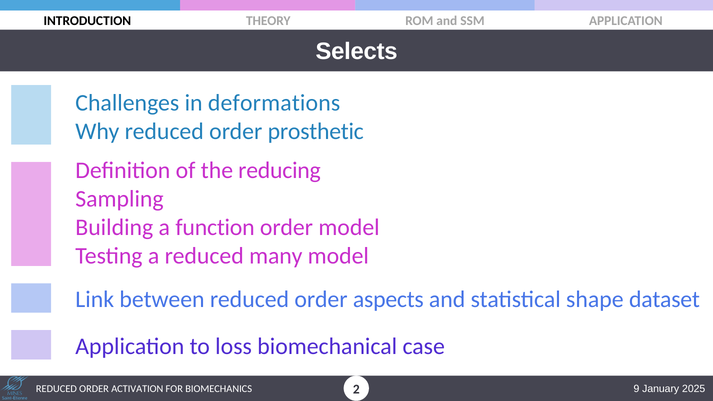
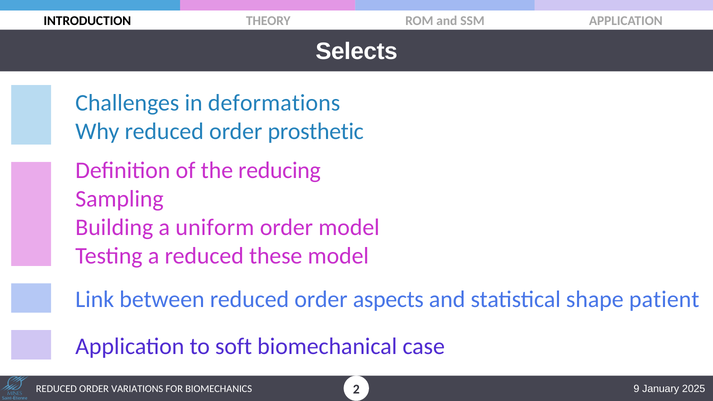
function: function -> uniform
many: many -> these
dataset: dataset -> patient
loss: loss -> soft
ACTIVATION: ACTIVATION -> VARIATIONS
